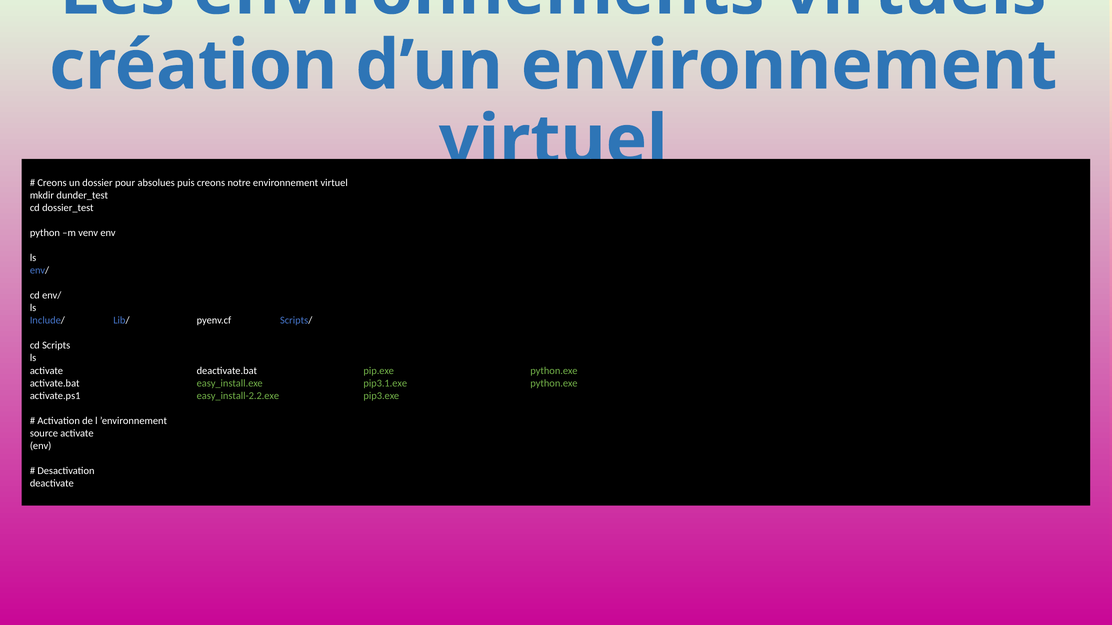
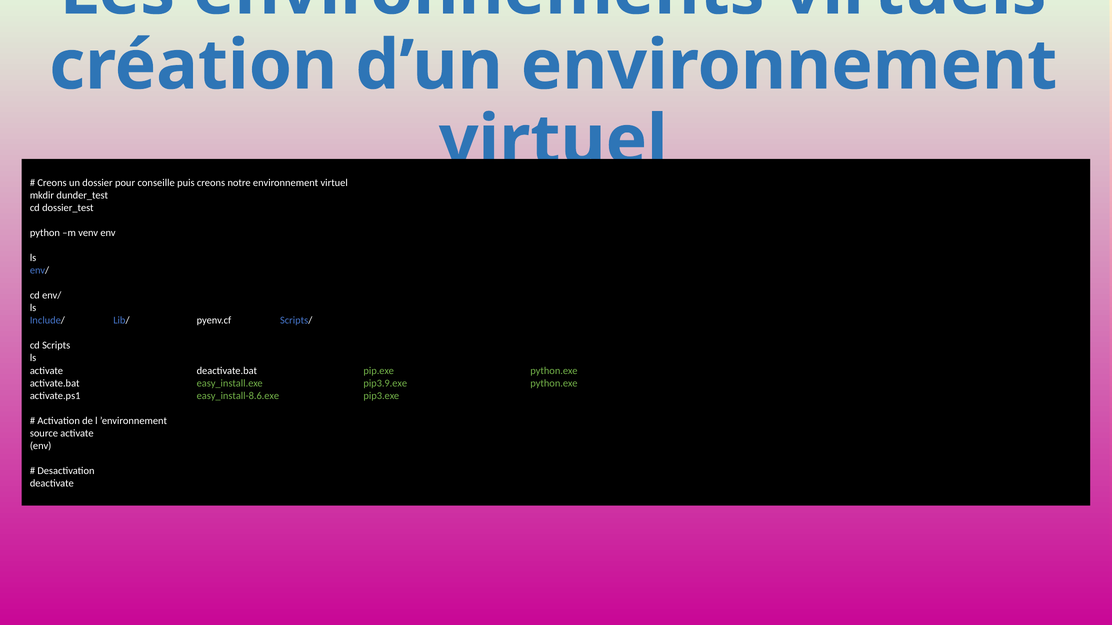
absolues: absolues -> conseille
pip3.1.exe: pip3.1.exe -> pip3.9.exe
easy_install-2.2.exe: easy_install-2.2.exe -> easy_install-8.6.exe
